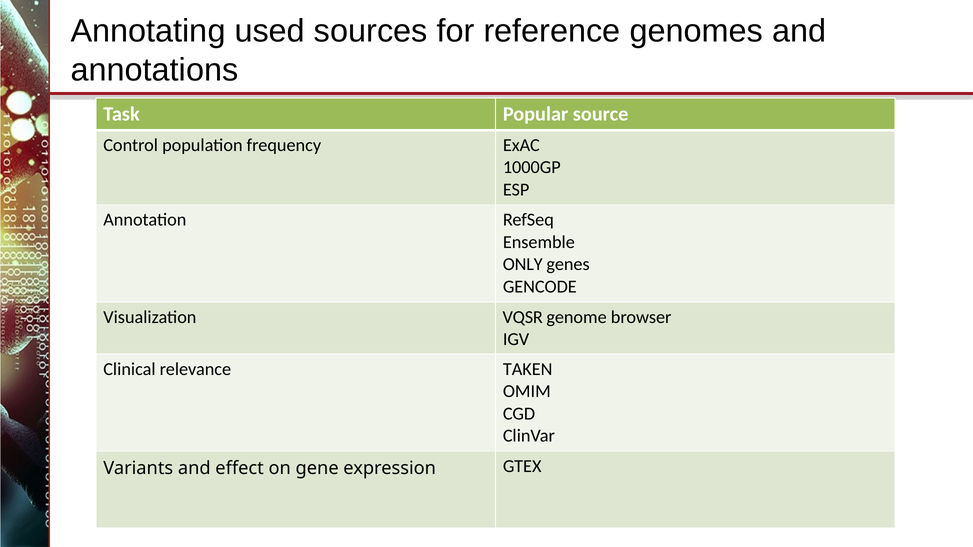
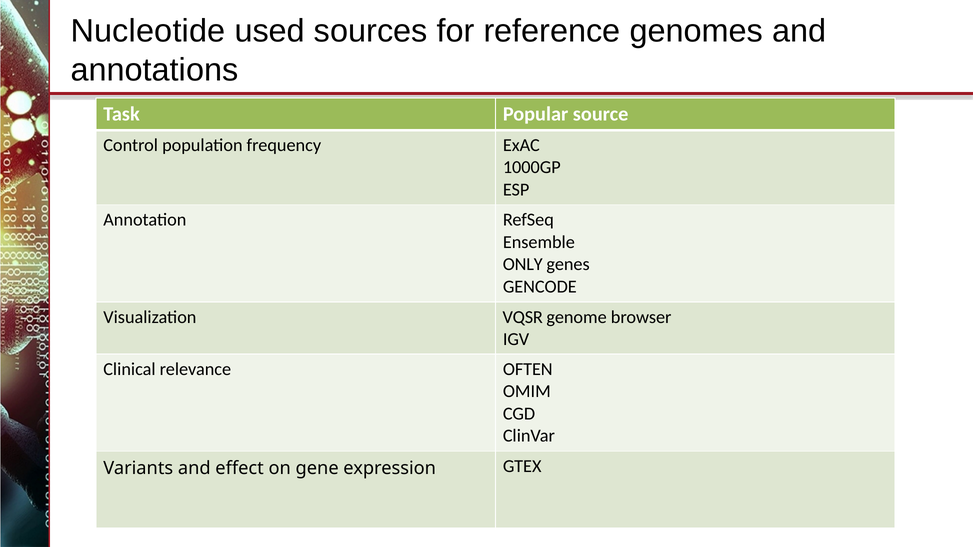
Annotating: Annotating -> Nucleotide
TAKEN: TAKEN -> OFTEN
